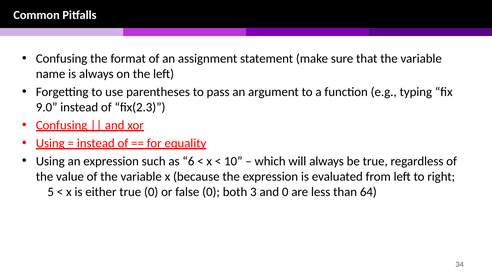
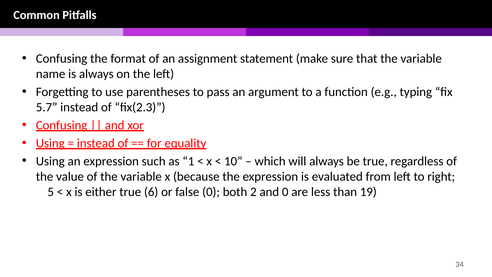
9.0: 9.0 -> 5.7
6: 6 -> 1
true 0: 0 -> 6
3: 3 -> 2
64: 64 -> 19
